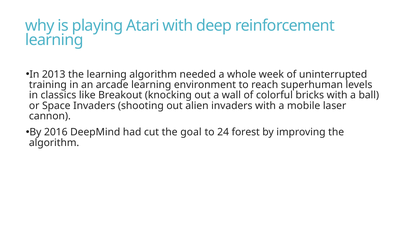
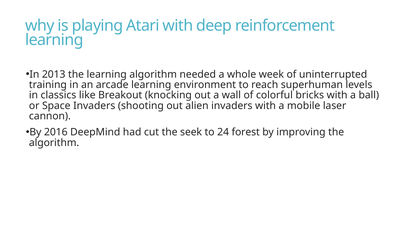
goal: goal -> seek
